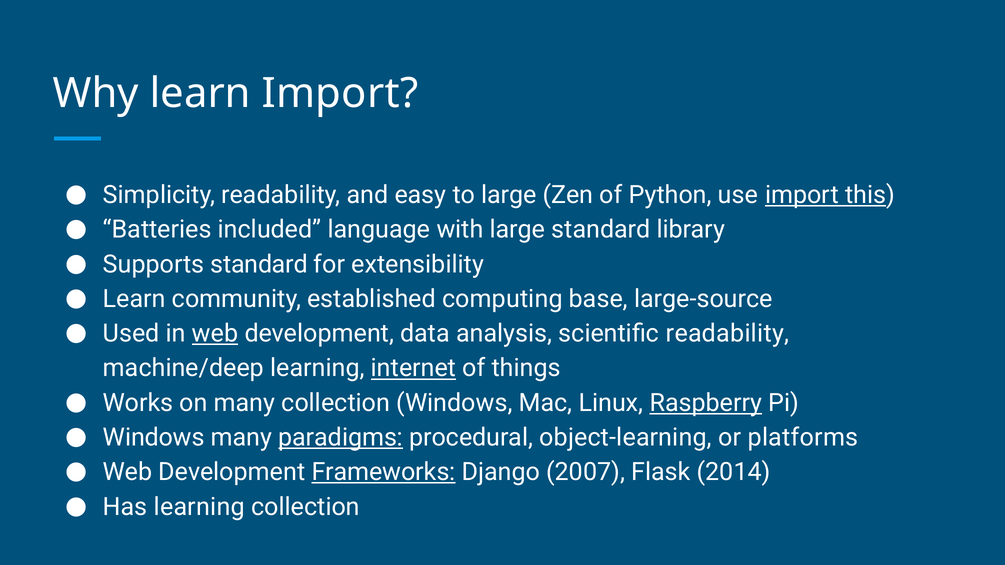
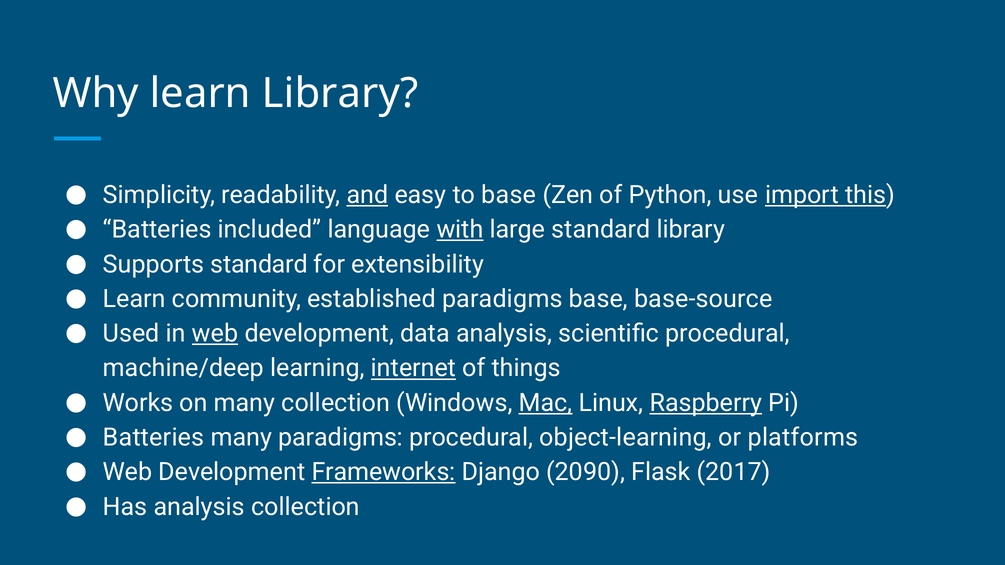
learn Import: Import -> Library
and underline: none -> present
to large: large -> base
with underline: none -> present
established computing: computing -> paradigms
large-source: large-source -> base-source
scientific readability: readability -> procedural
Mac underline: none -> present
Windows at (154, 438): Windows -> Batteries
paradigms at (341, 438) underline: present -> none
2007: 2007 -> 2090
2014: 2014 -> 2017
Has learning: learning -> analysis
